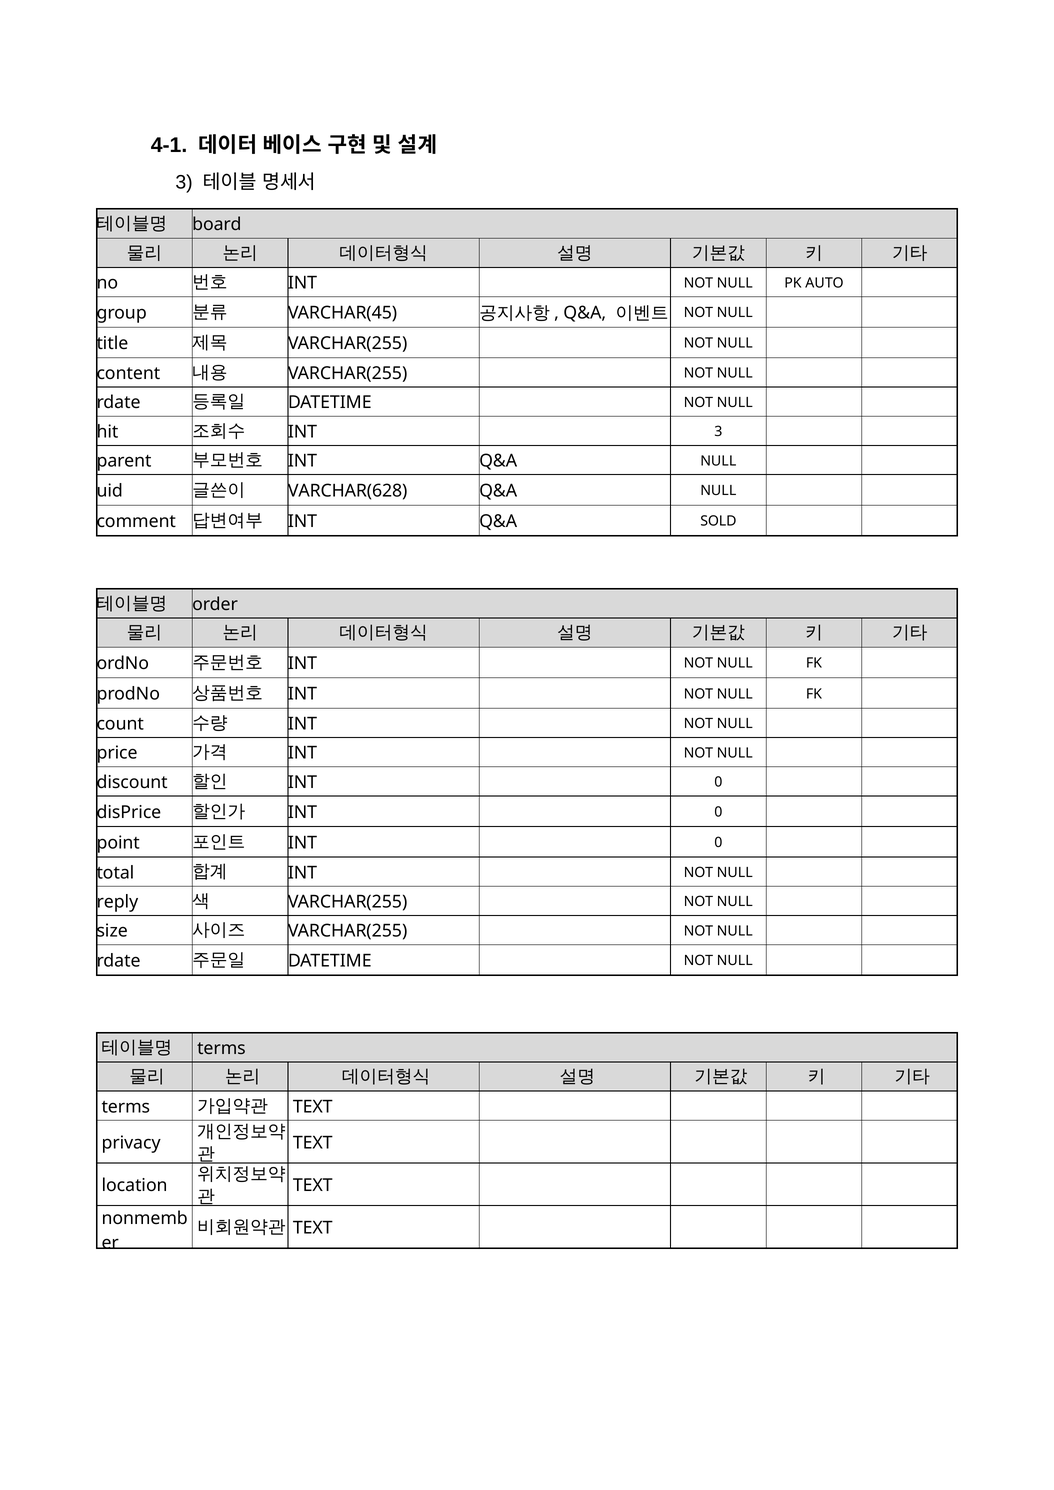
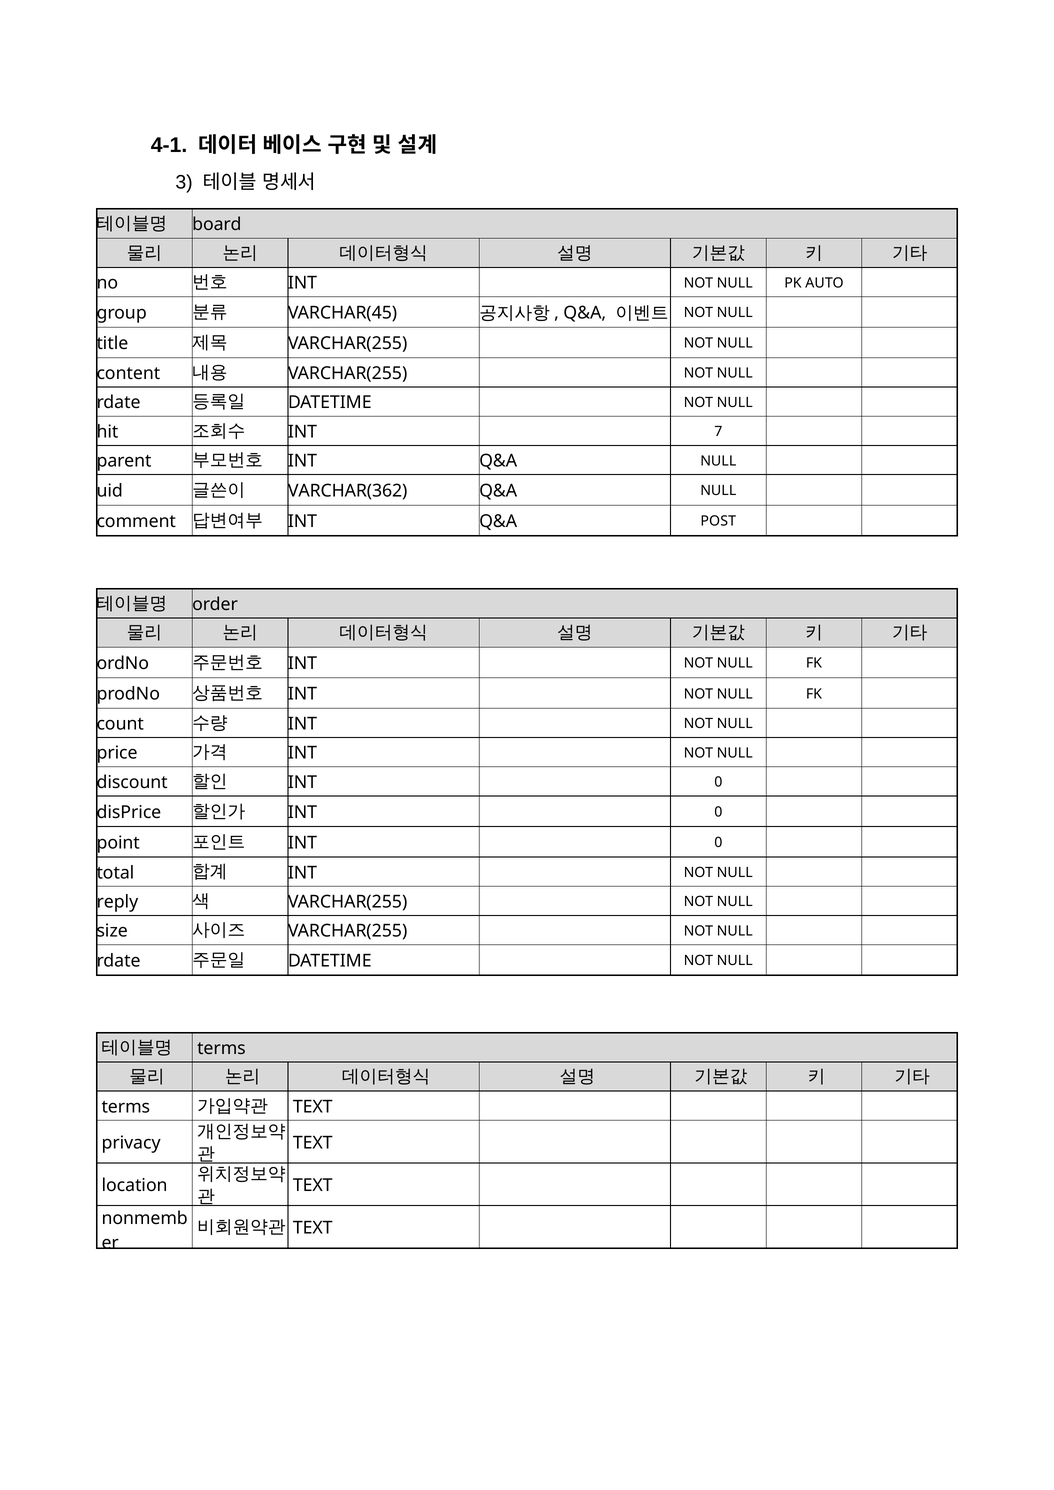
INT 3: 3 -> 7
VARCHAR(628: VARCHAR(628 -> VARCHAR(362
SOLD: SOLD -> POST
